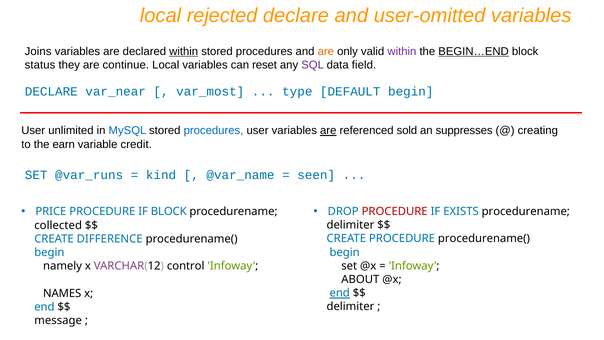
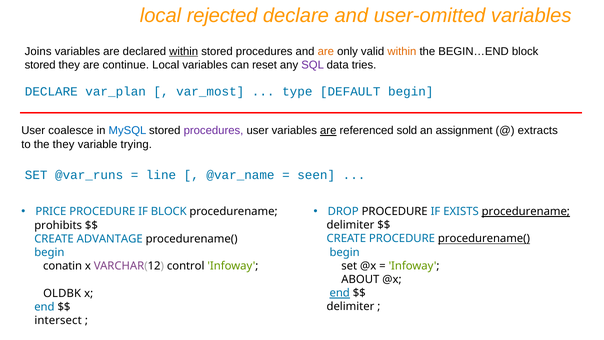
within at (402, 51) colour: purple -> orange
BEGIN…END underline: present -> none
status at (40, 65): status -> stored
field: field -> tries
var_near: var_near -> var_plan
unlimited: unlimited -> coalesce
procedures at (214, 131) colour: blue -> purple
suppresses: suppresses -> assignment
creating: creating -> extracts
the earn: earn -> they
credit: credit -> trying
kind: kind -> line
PROCEDURE at (395, 211) colour: red -> black
procedurename at (526, 211) underline: none -> present
collected: collected -> prohibits
procedurename( at (484, 239) underline: none -> present
DIFFERENCE: DIFFERENCE -> ADVANTAGE
namely: namely -> conatin
NAMES: NAMES -> OLDBK
message: message -> intersect
